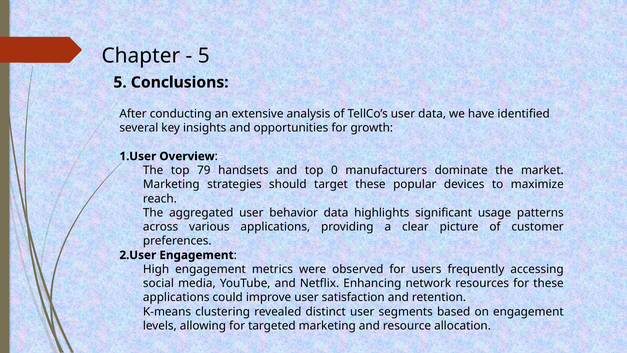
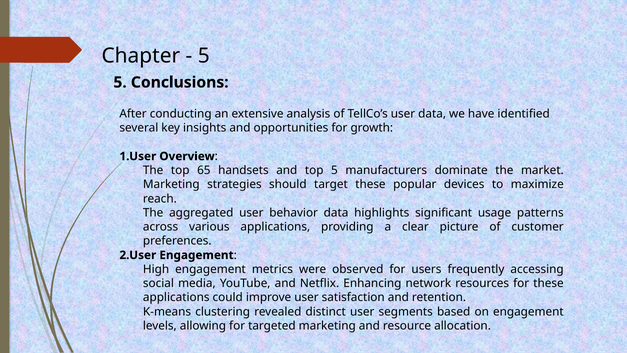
79: 79 -> 65
top 0: 0 -> 5
